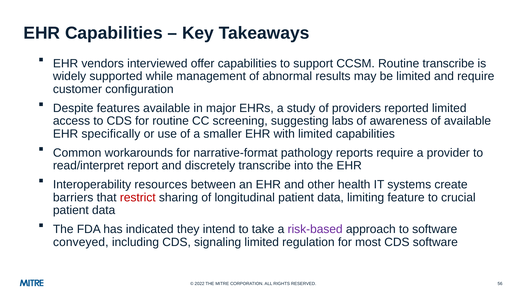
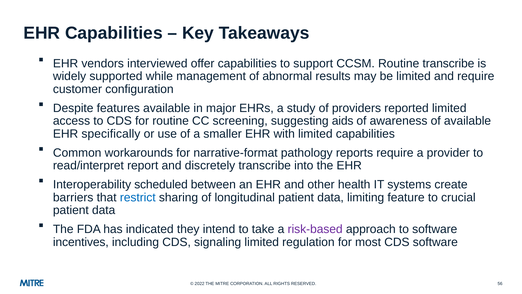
labs: labs -> aids
resources: resources -> scheduled
restrict colour: red -> blue
conveyed: conveyed -> incentives
